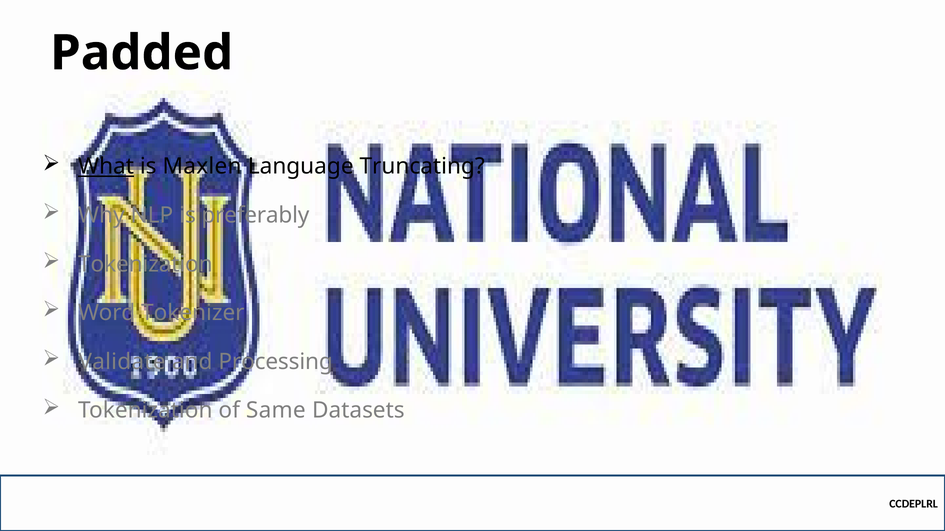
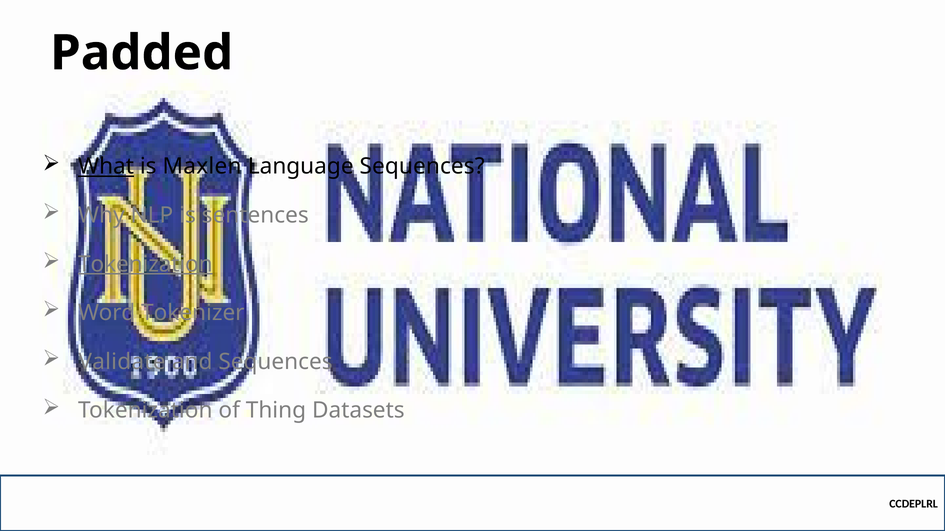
Language Truncating: Truncating -> Sequences
preferably: preferably -> sentences
Tokenization at (145, 264) underline: none -> present
and Processing: Processing -> Sequences
Same: Same -> Thing
